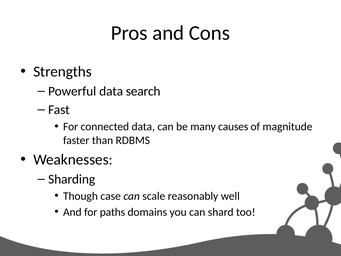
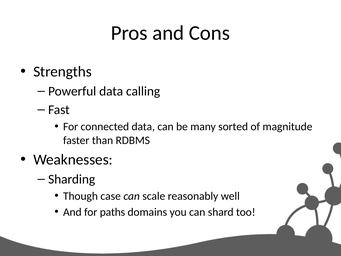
search: search -> calling
causes: causes -> sorted
